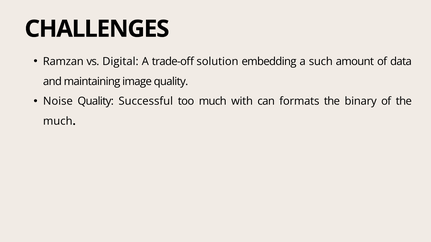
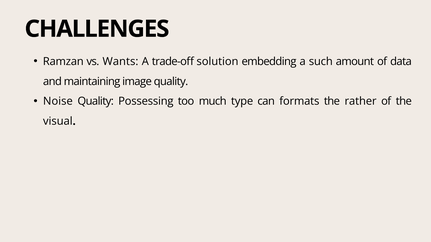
Digital: Digital -> Wants
Successful: Successful -> Possessing
with: with -> type
binary: binary -> rather
much at (58, 121): much -> visual
